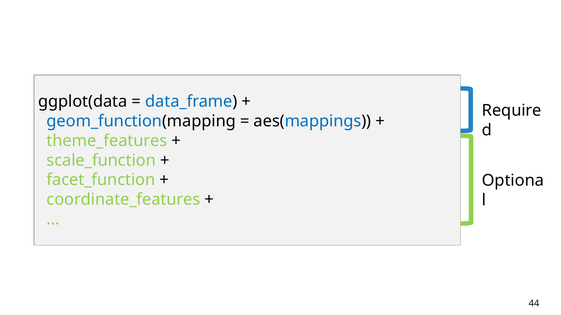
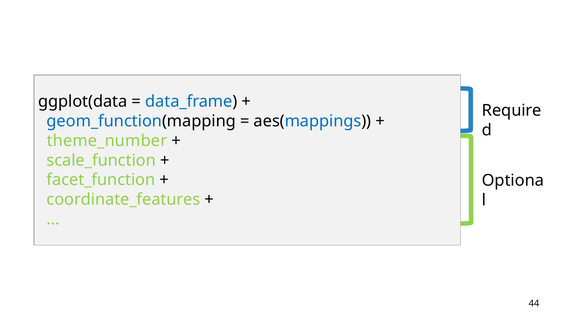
theme_features: theme_features -> theme_number
